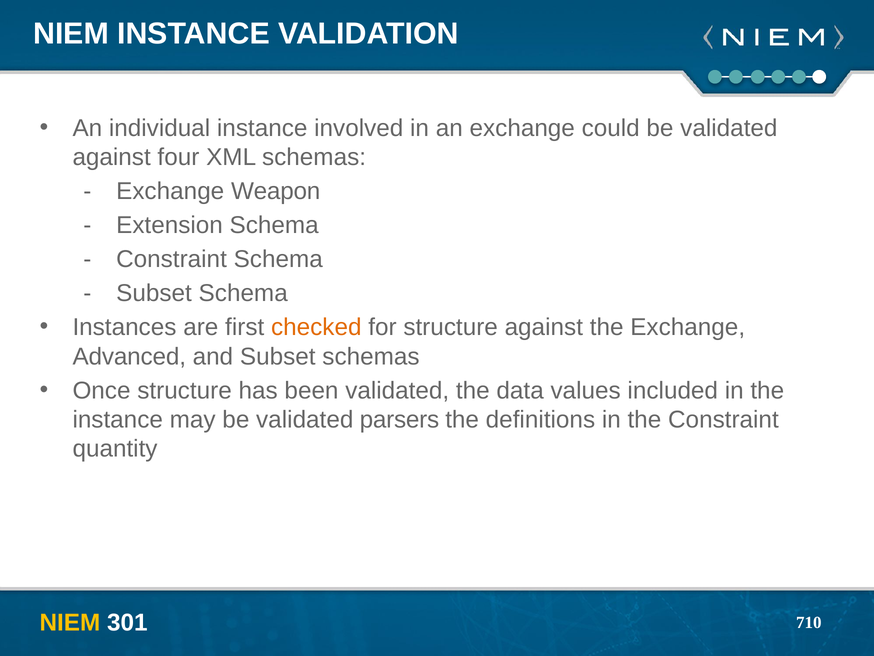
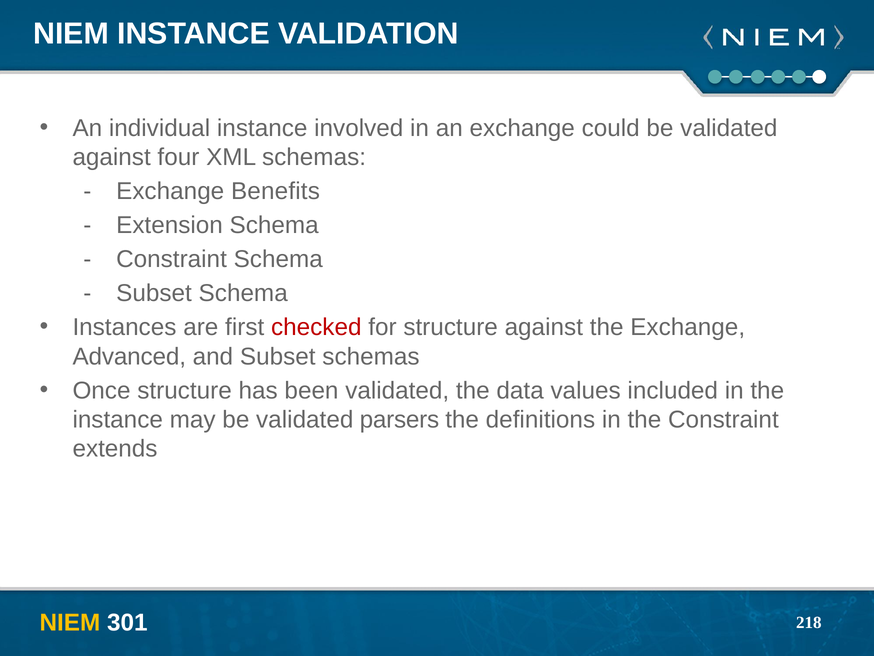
Weapon: Weapon -> Benefits
checked colour: orange -> red
quantity: quantity -> extends
710: 710 -> 218
